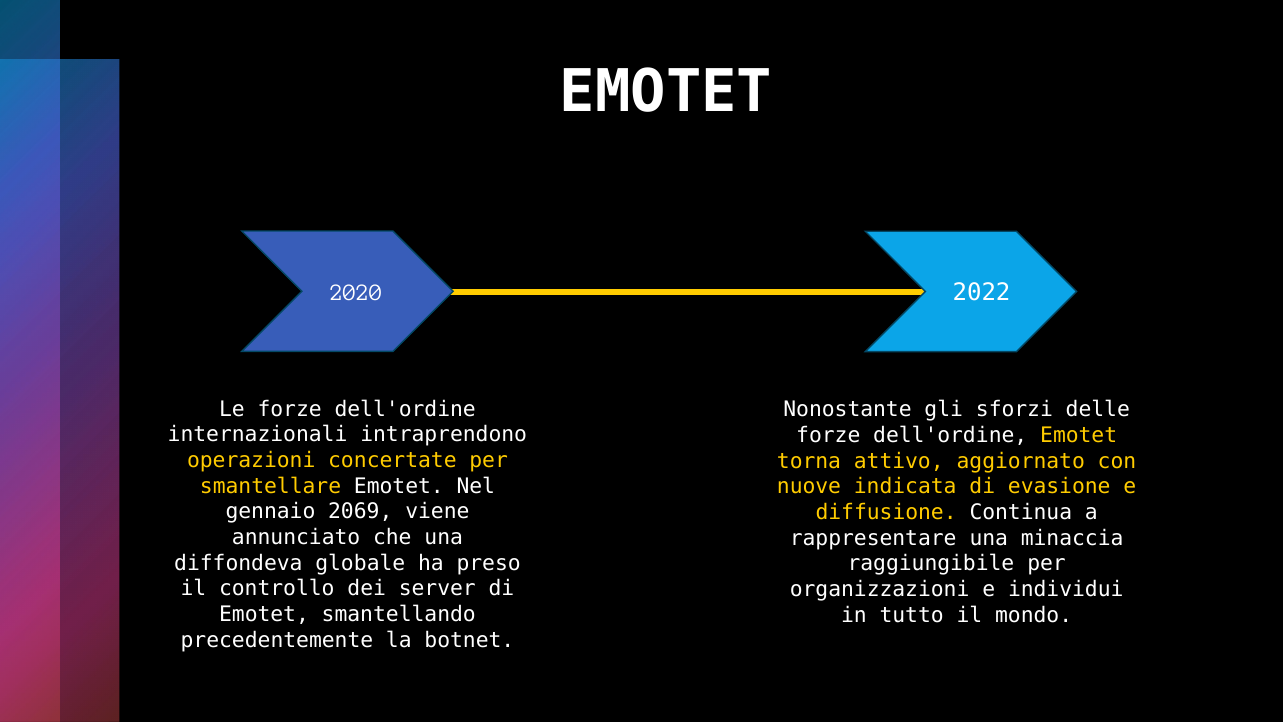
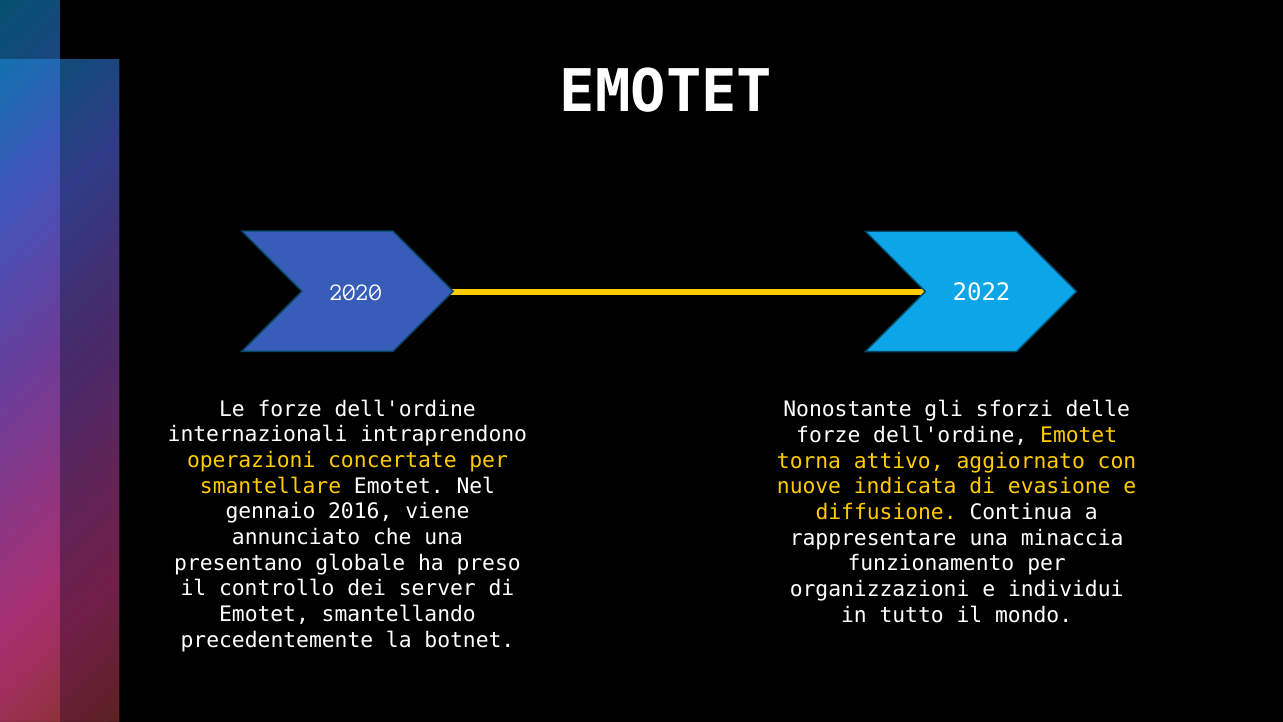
2069: 2069 -> 2016
diffondeva: diffondeva -> presentano
raggiungibile: raggiungibile -> funzionamento
